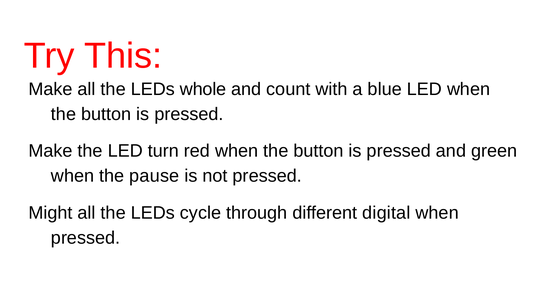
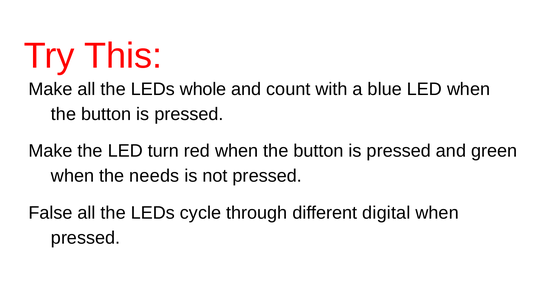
pause: pause -> needs
Might: Might -> False
